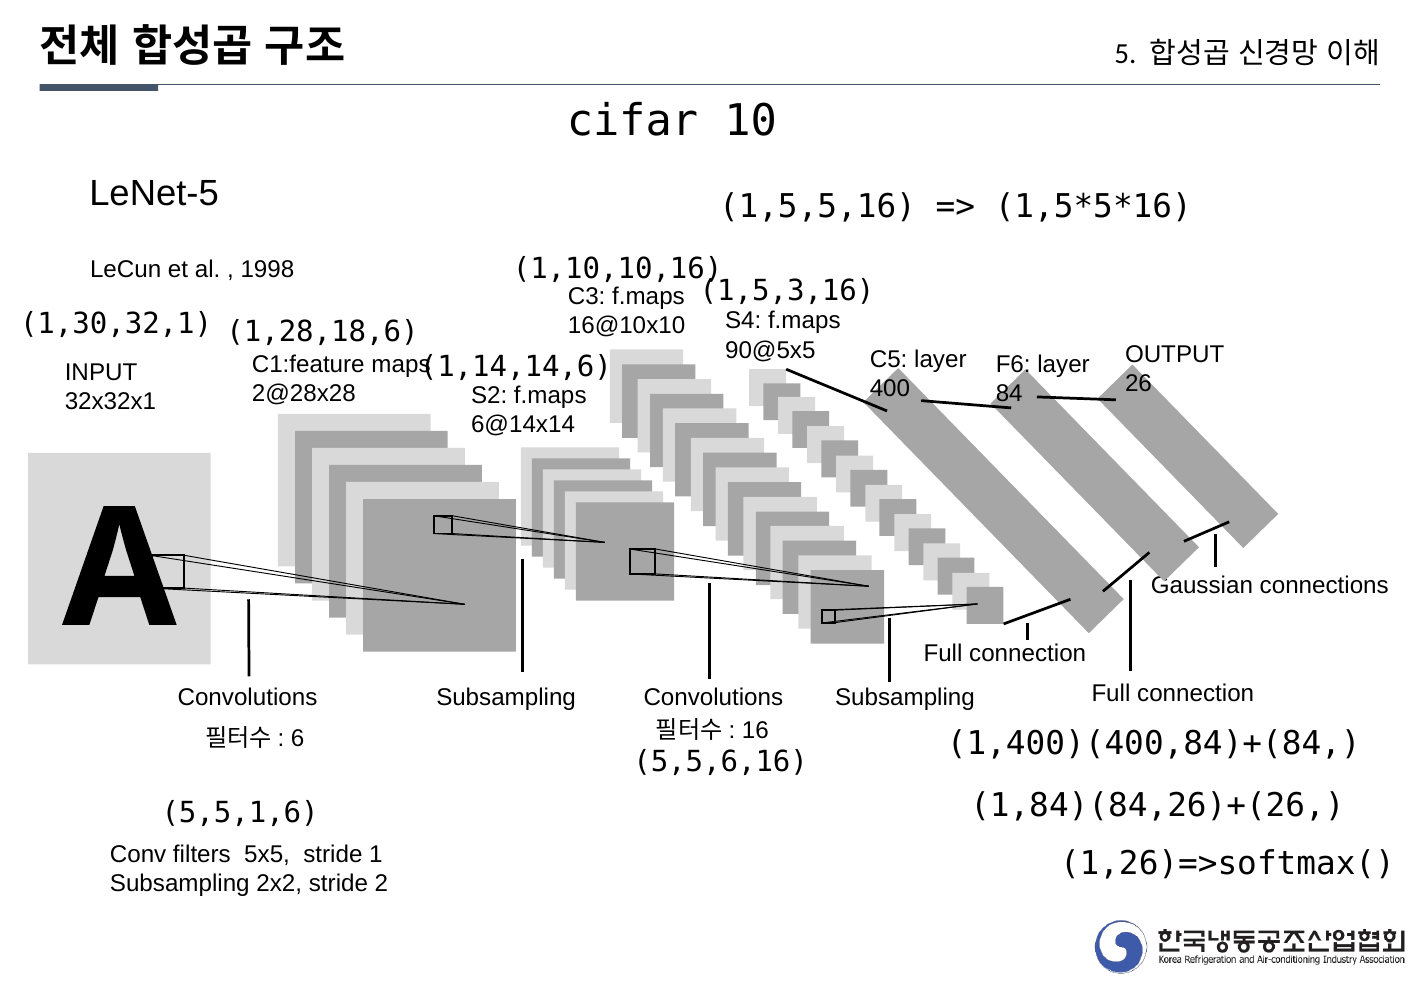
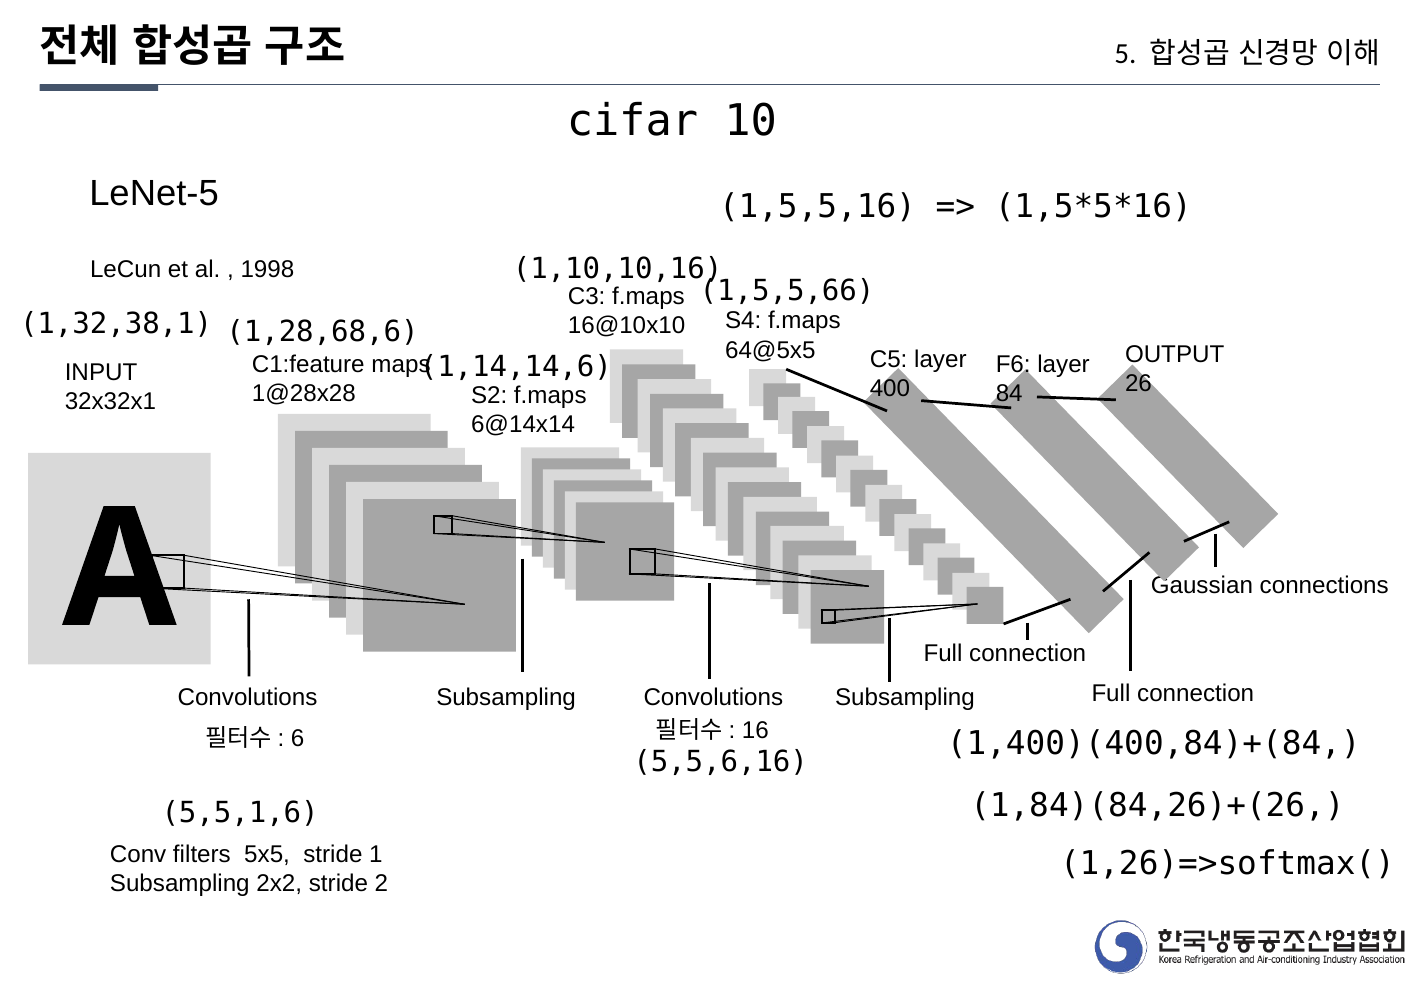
1,5,3,16: 1,5,3,16 -> 1,5,5,66
1,30,32,1: 1,30,32,1 -> 1,32,38,1
1,28,18,6: 1,28,18,6 -> 1,28,68,6
90@5x5: 90@5x5 -> 64@5x5
2@28x28: 2@28x28 -> 1@28x28
